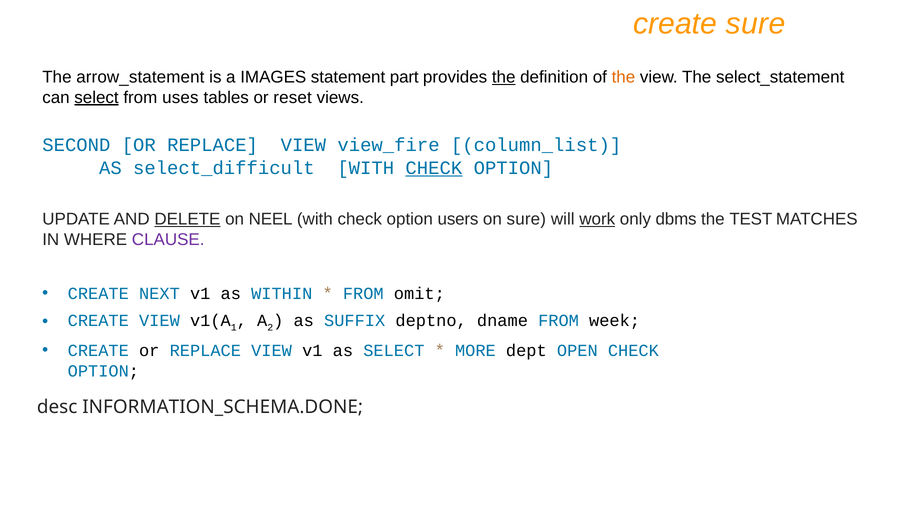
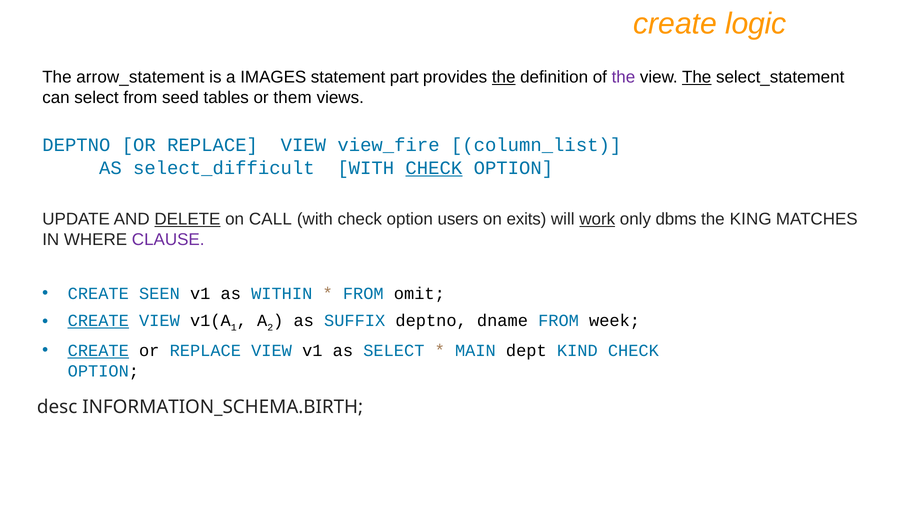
create sure: sure -> logic
the at (623, 77) colour: orange -> purple
The at (697, 77) underline: none -> present
select at (97, 97) underline: present -> none
uses: uses -> seed
reset: reset -> them
SECOND at (76, 145): SECOND -> DEPTNO
NEEL: NEEL -> CALL
on sure: sure -> exits
TEST: TEST -> KING
NEXT: NEXT -> SEEN
CREATE at (98, 320) underline: none -> present
CREATE at (98, 350) underline: none -> present
MORE: MORE -> MAIN
OPEN: OPEN -> KIND
INFORMATION_SCHEMA.DONE: INFORMATION_SCHEMA.DONE -> INFORMATION_SCHEMA.BIRTH
